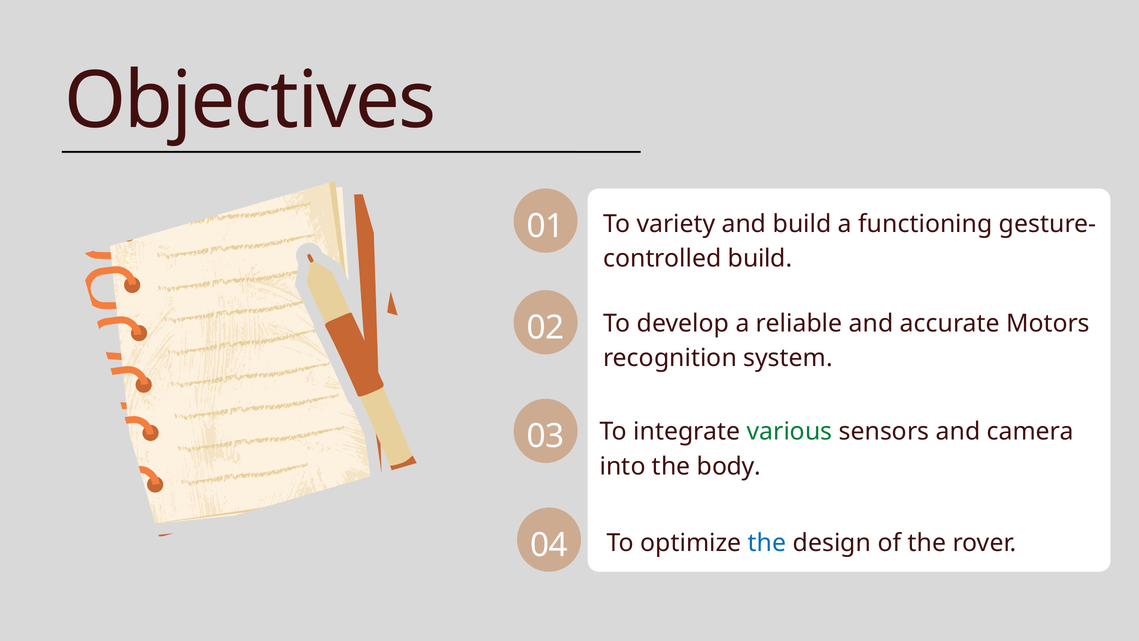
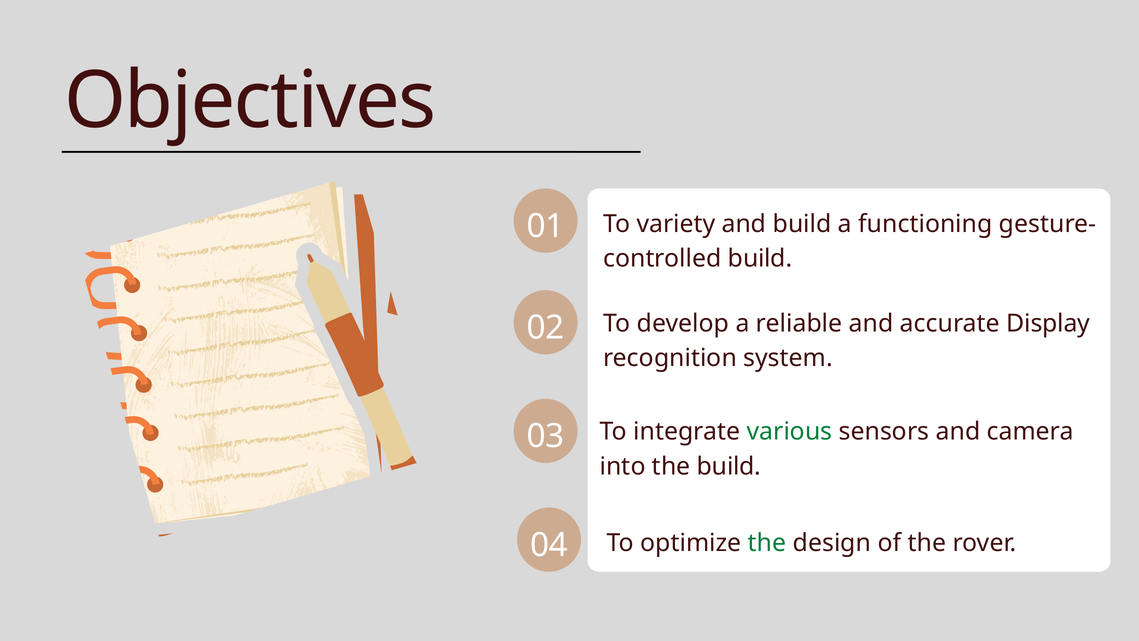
Motors: Motors -> Display
the body: body -> build
the at (767, 543) colour: blue -> green
